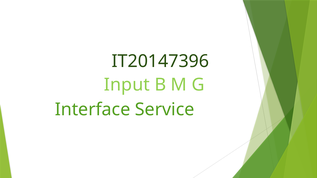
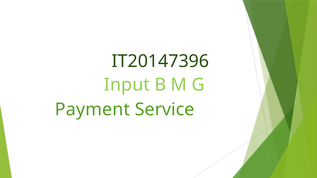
Interface: Interface -> Payment
